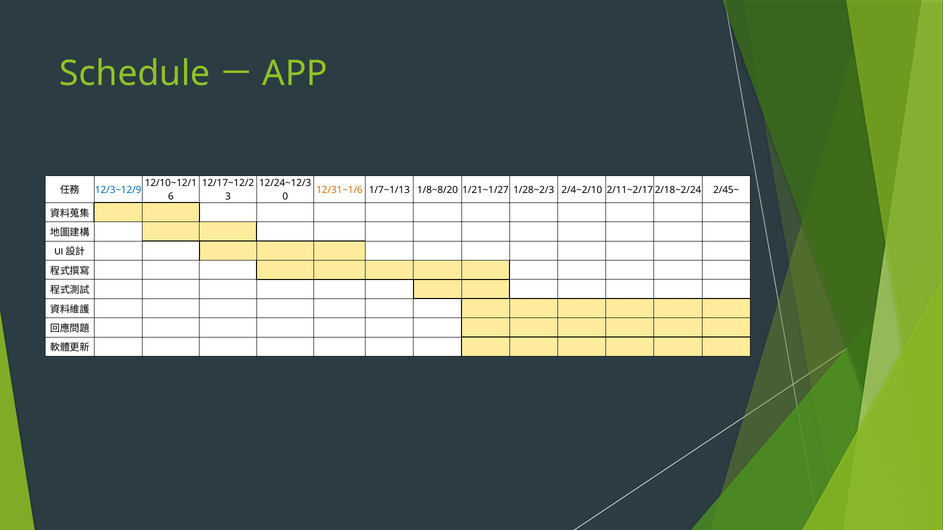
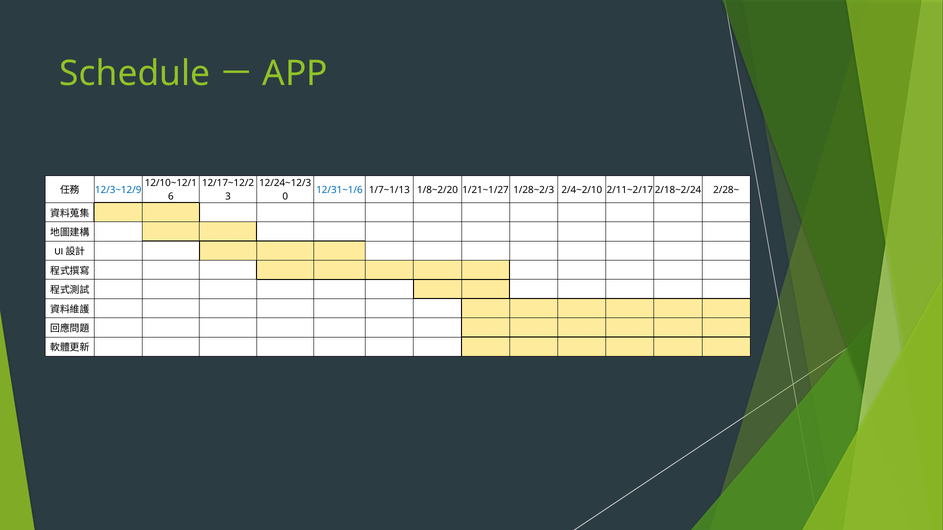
12/31~1/6 colour: orange -> blue
1/8~8/20: 1/8~8/20 -> 1/8~2/20
2/45~: 2/45~ -> 2/28~
